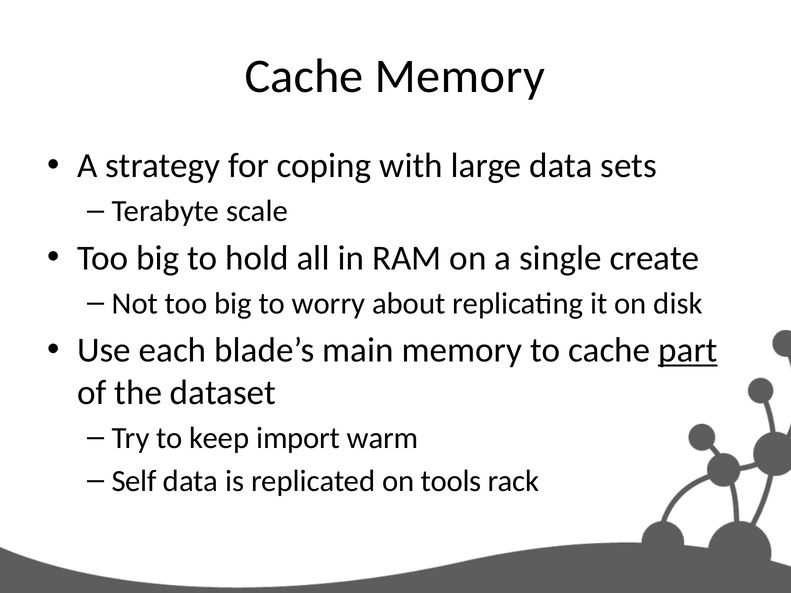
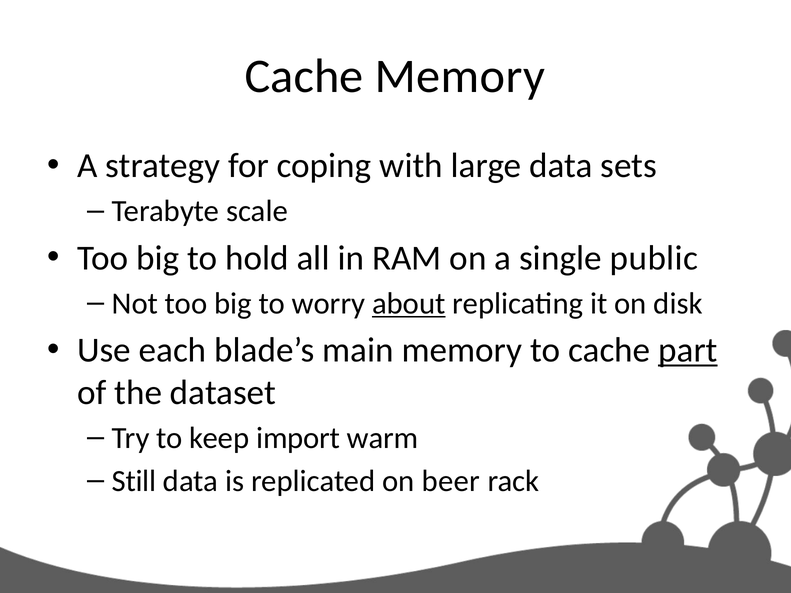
create: create -> public
about underline: none -> present
Self: Self -> Still
tools: tools -> beer
